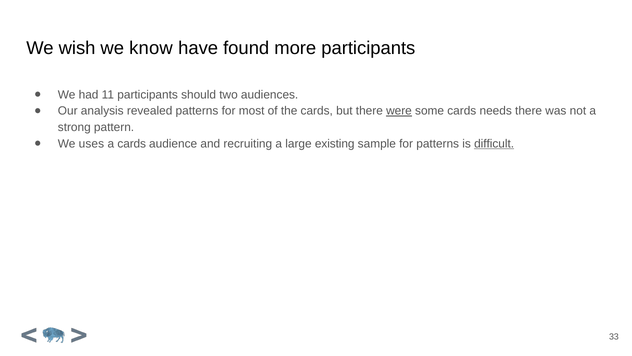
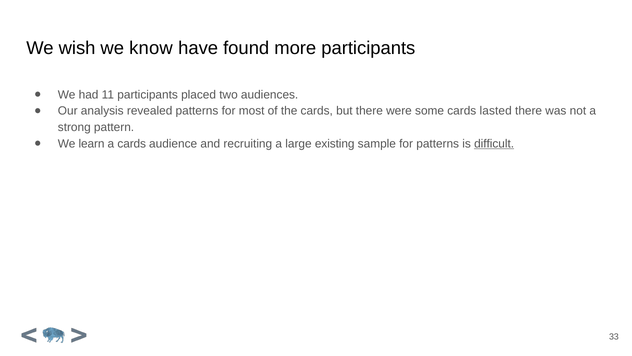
should: should -> placed
were underline: present -> none
needs: needs -> lasted
uses: uses -> learn
